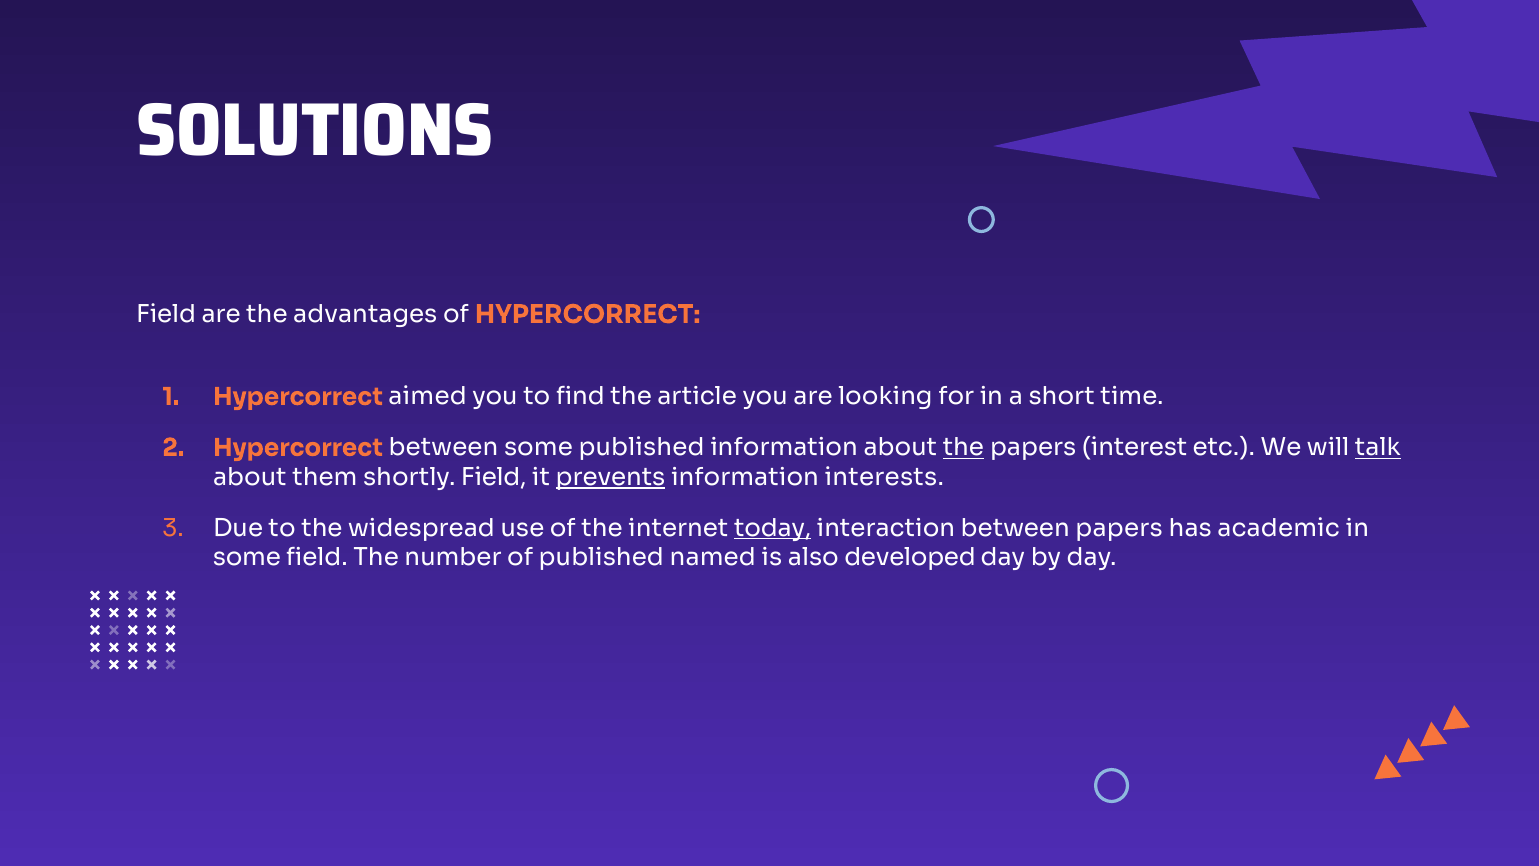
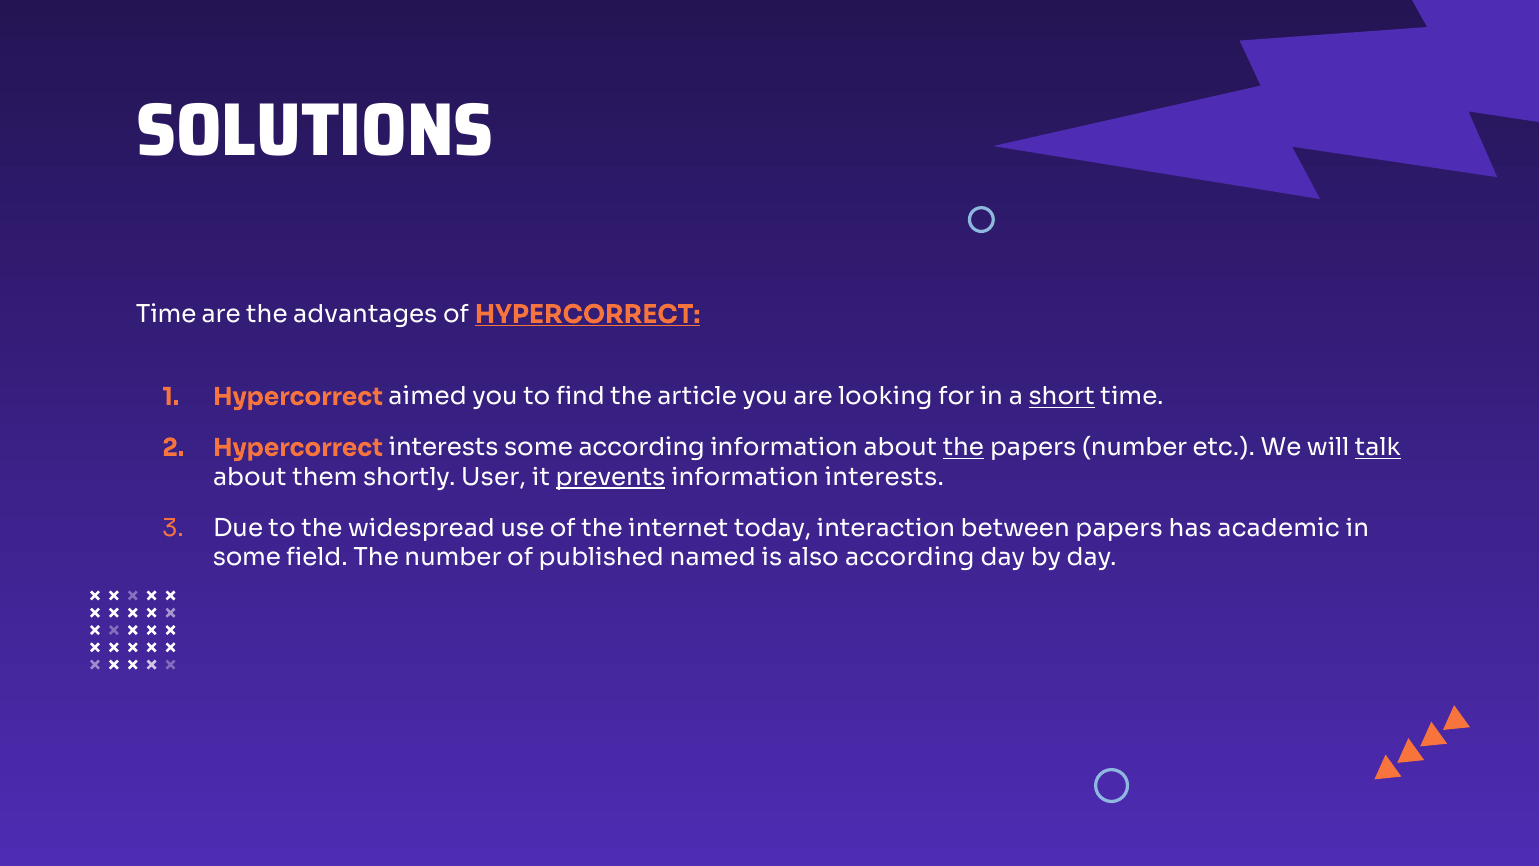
Field at (166, 315): Field -> Time
HYPERCORRECT at (588, 314) underline: none -> present
short underline: none -> present
Hypercorrect between: between -> interests
some published: published -> according
papers interest: interest -> number
shortly Field: Field -> User
today underline: present -> none
also developed: developed -> according
